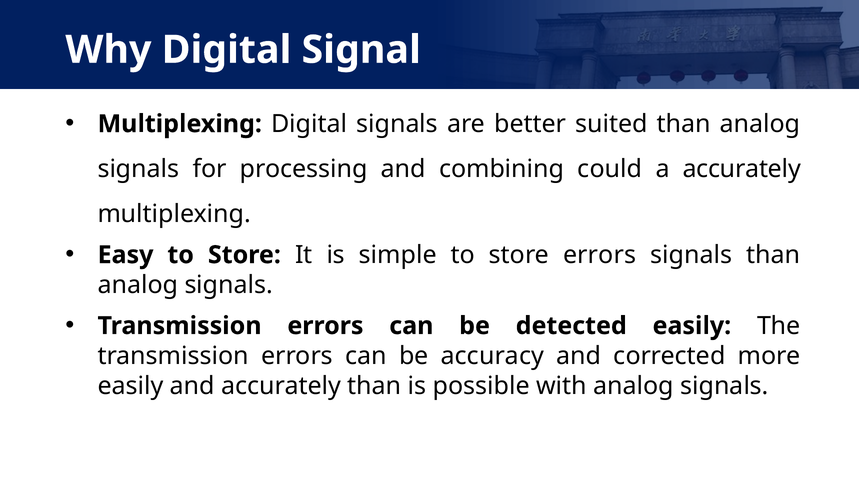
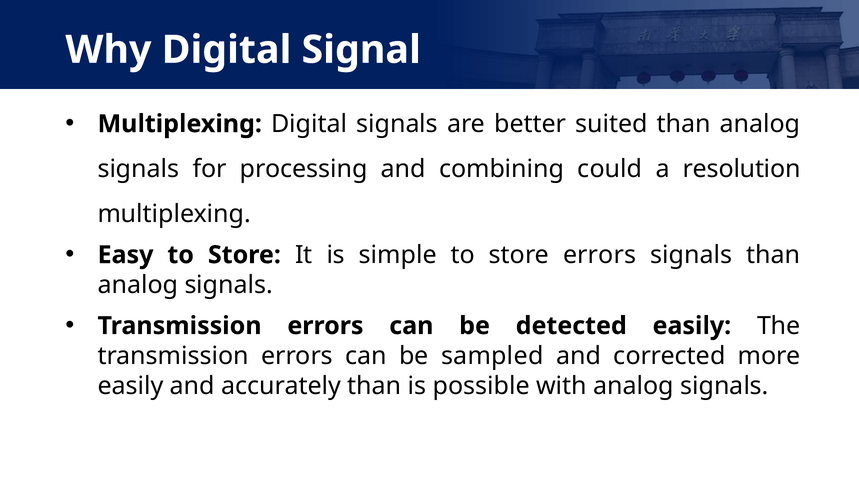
a accurately: accurately -> resolution
accuracy: accuracy -> sampled
